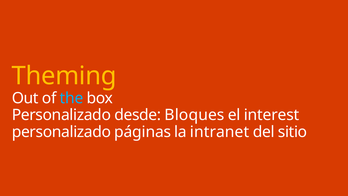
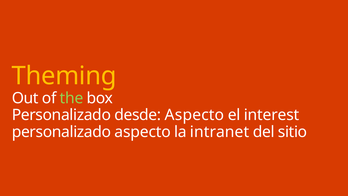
the colour: light blue -> light green
desde Bloques: Bloques -> Aspecto
personalizado páginas: páginas -> aspecto
